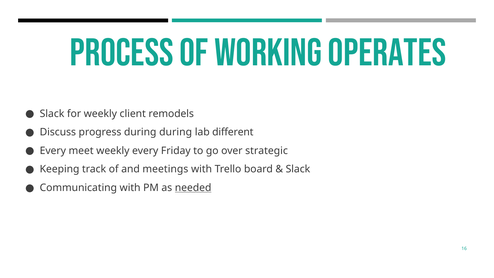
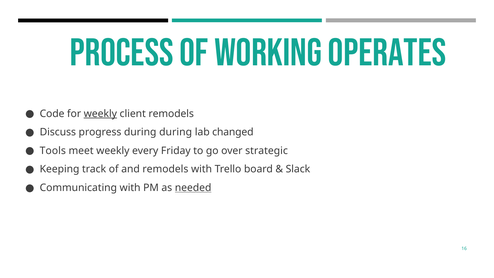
Slack at (52, 114): Slack -> Code
weekly at (100, 114) underline: none -> present
different: different -> changed
Every at (53, 151): Every -> Tools
and meetings: meetings -> remodels
